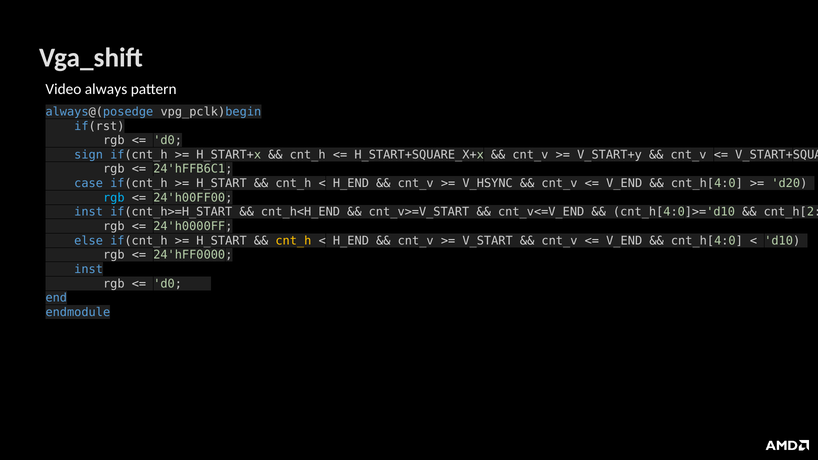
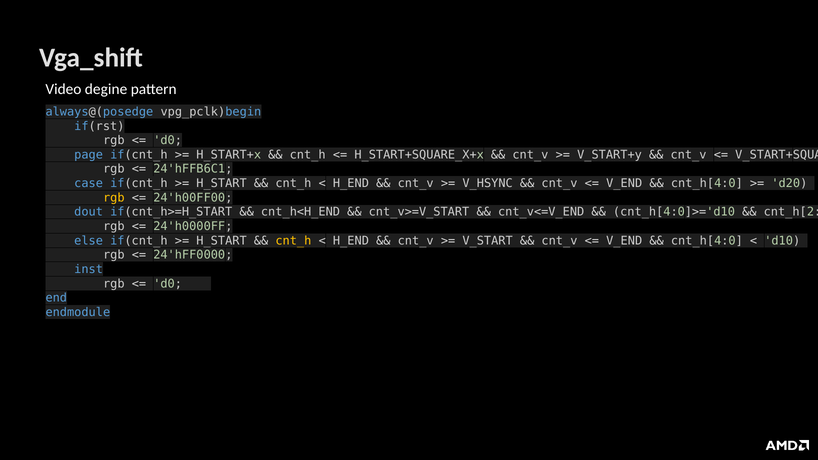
always: always -> degine
sign: sign -> page
rgb at (114, 198) colour: light blue -> yellow
inst at (89, 212): inst -> dout
